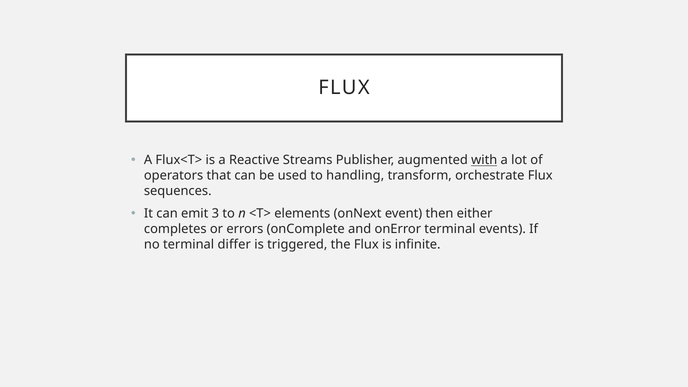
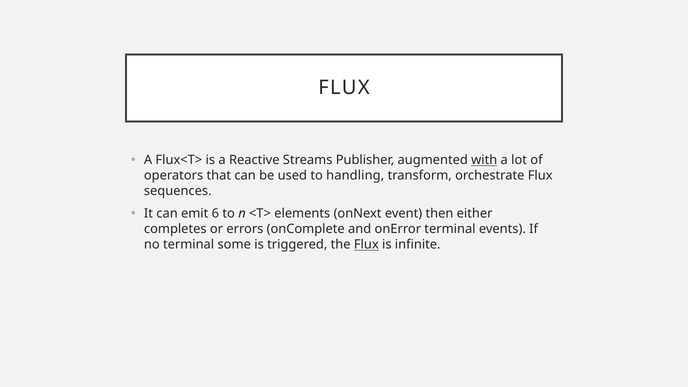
3: 3 -> 6
differ: differ -> some
Flux at (366, 245) underline: none -> present
